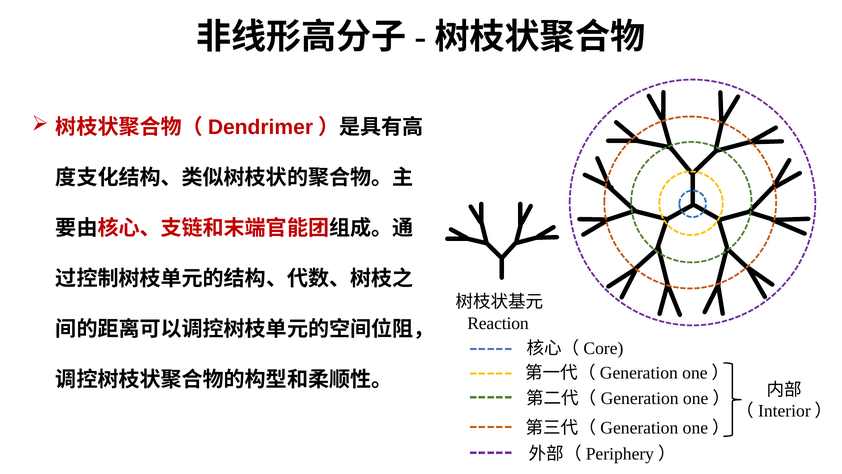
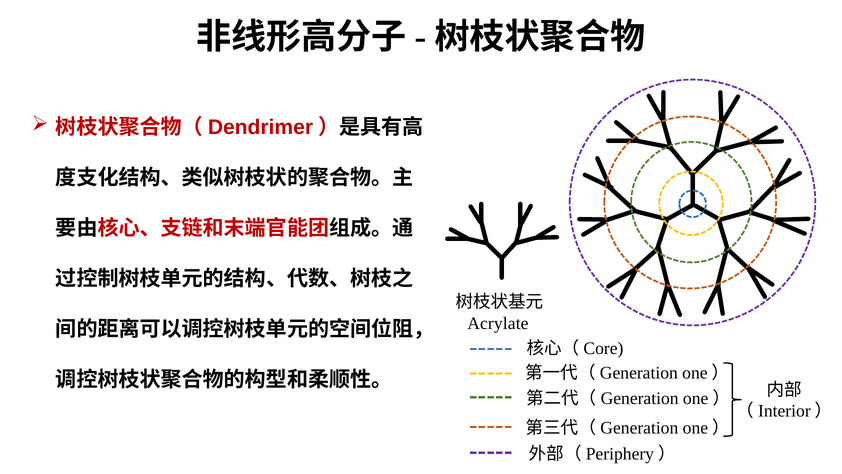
Reaction: Reaction -> Acrylate
